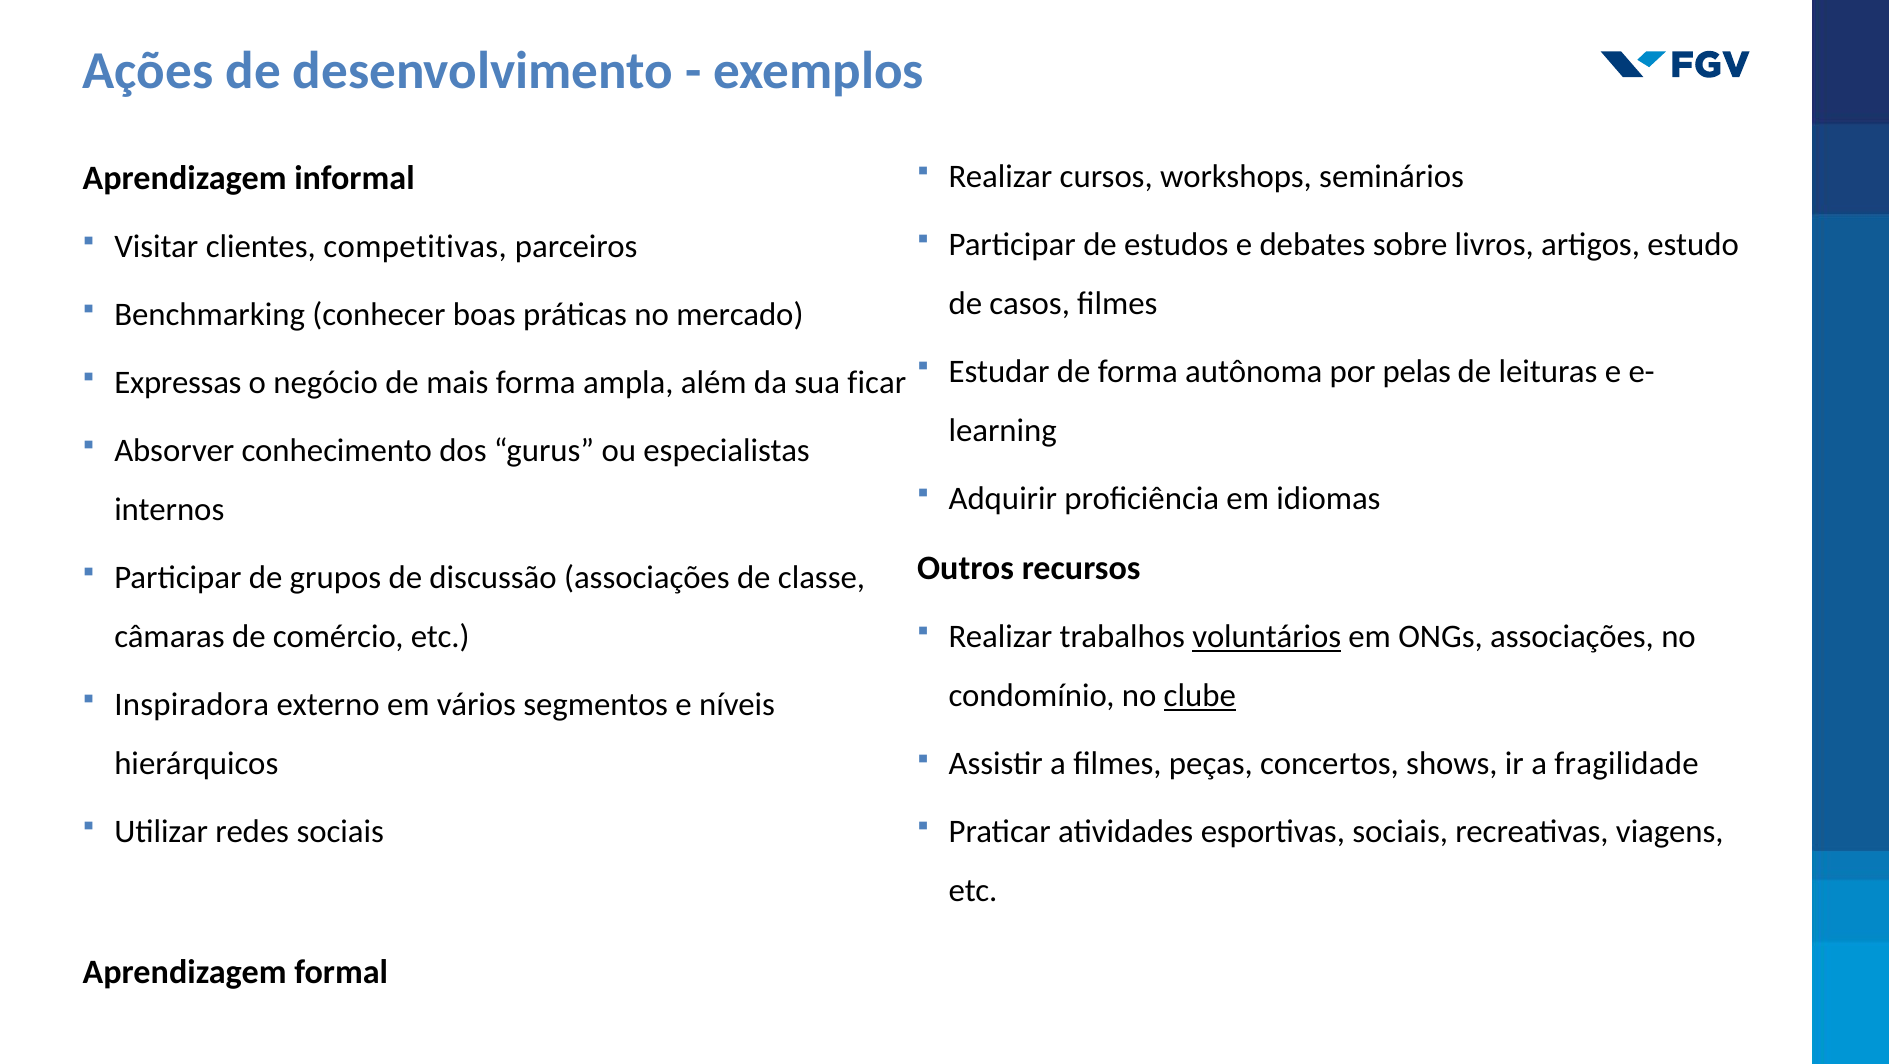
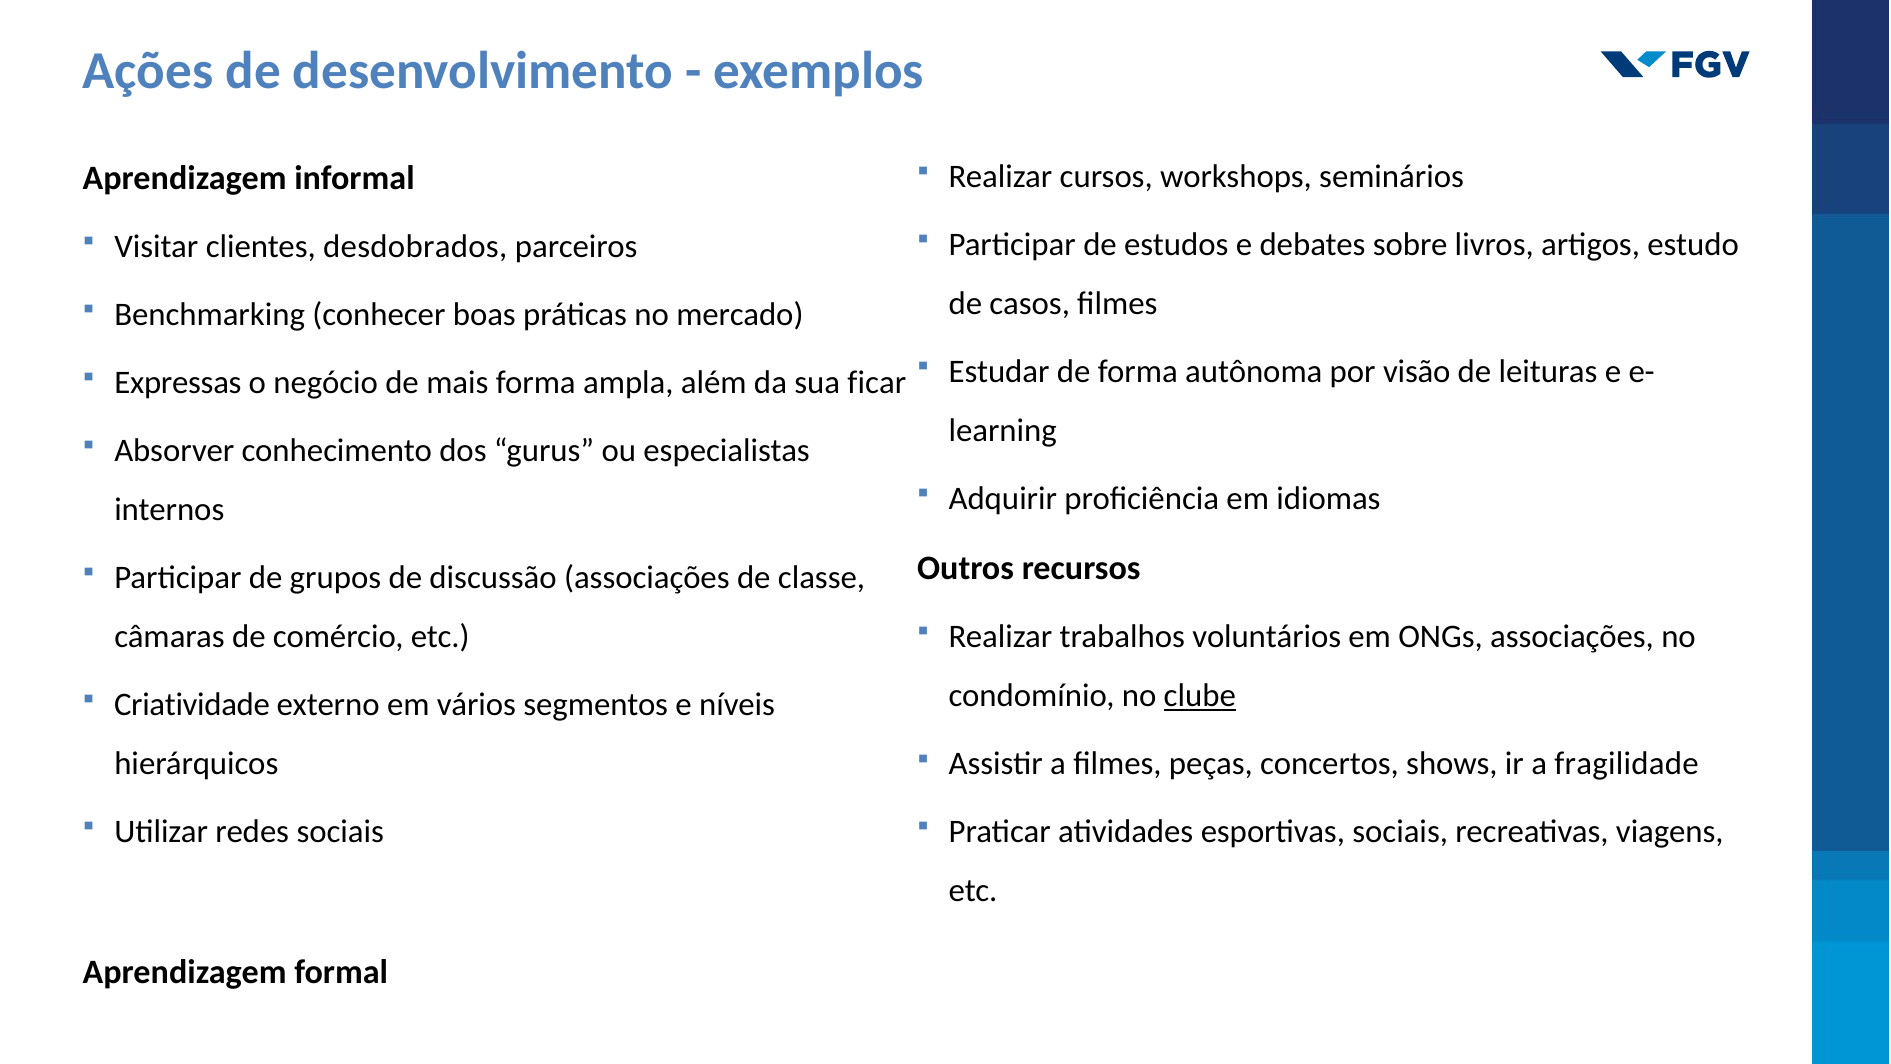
competitivas: competitivas -> desdobrados
pelas: pelas -> visão
voluntários underline: present -> none
Inspiradora: Inspiradora -> Criatividade
